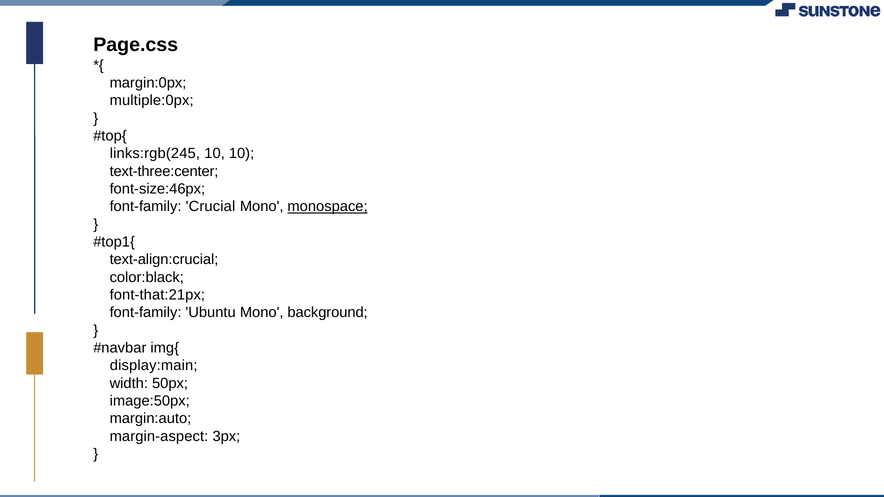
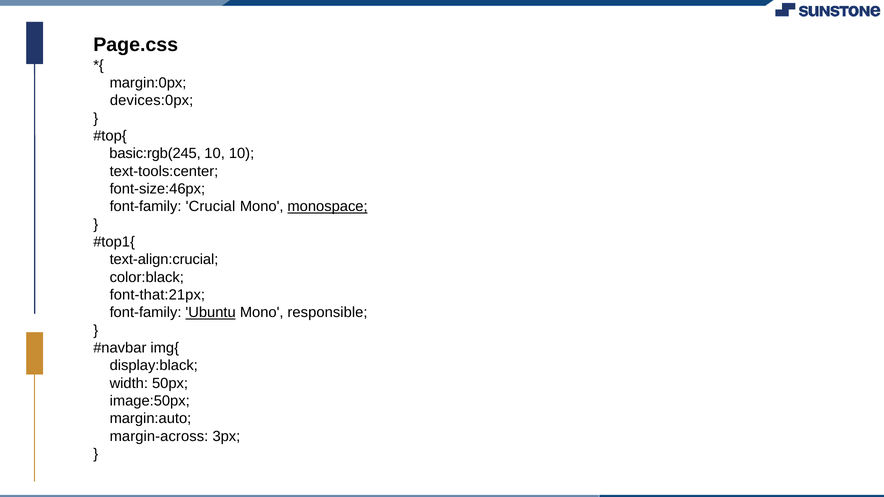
multiple:0px: multiple:0px -> devices:0px
links:rgb(245: links:rgb(245 -> basic:rgb(245
text-three:center: text-three:center -> text-tools:center
Ubuntu underline: none -> present
background: background -> responsible
display:main: display:main -> display:black
margin-aspect: margin-aspect -> margin-across
